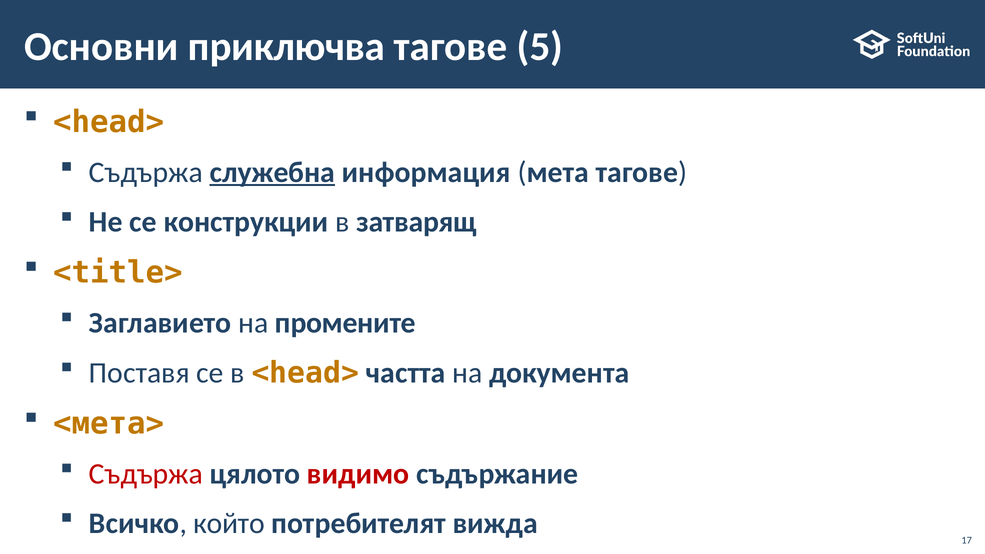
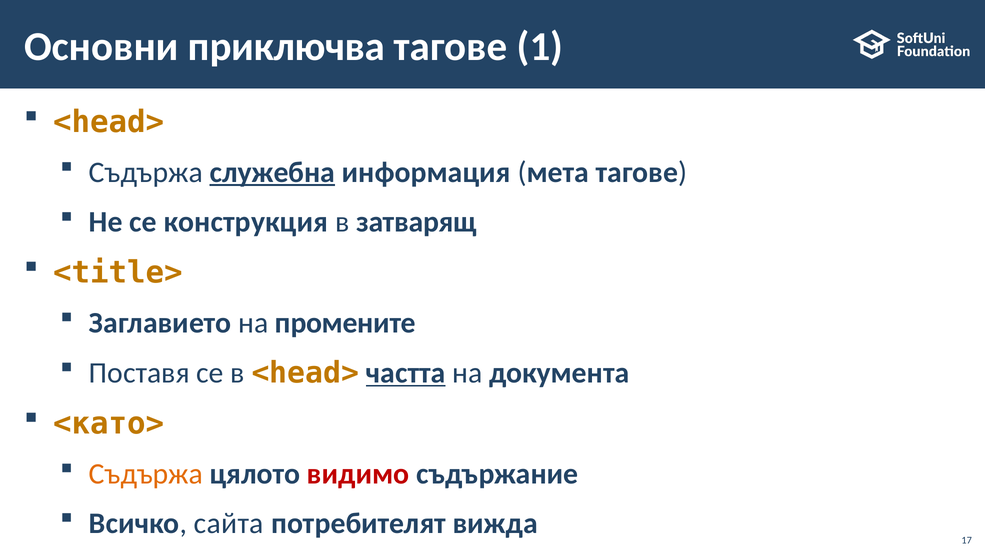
5: 5 -> 1
конструкции: конструкции -> конструкция
частта underline: none -> present
<мета>: <мета> -> <като>
Съдържа at (146, 474) colour: red -> orange
който: който -> сайта
